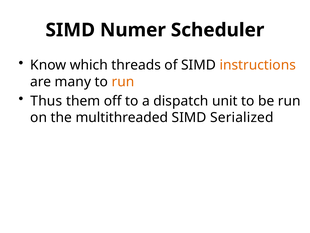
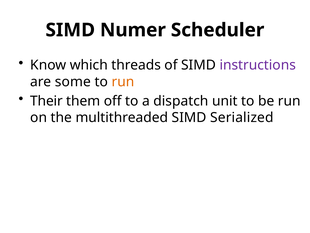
instructions colour: orange -> purple
many: many -> some
Thus: Thus -> Their
